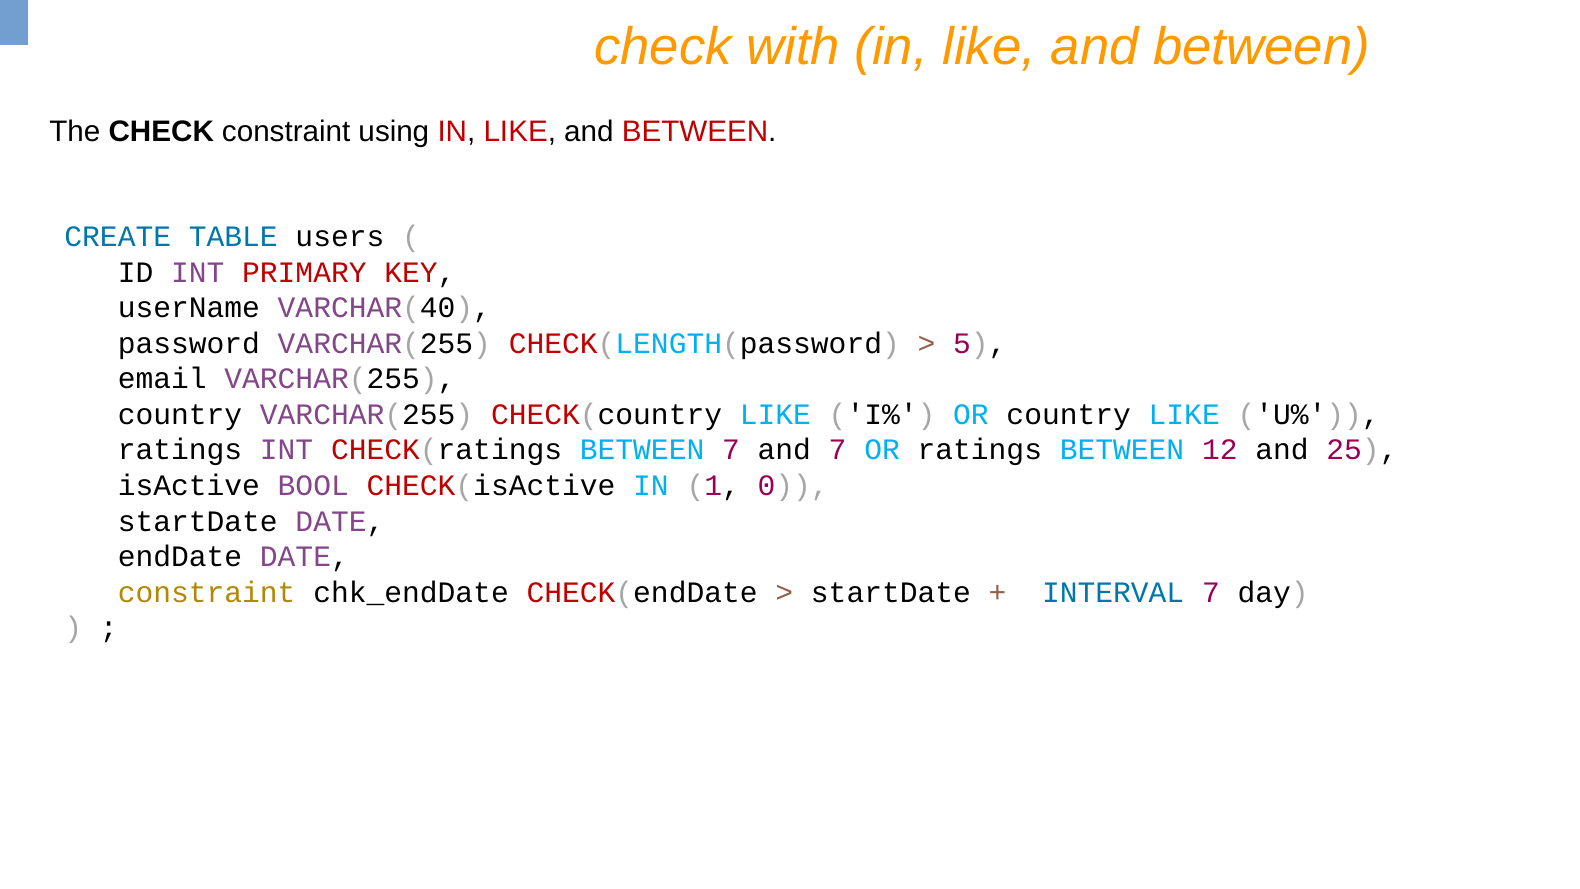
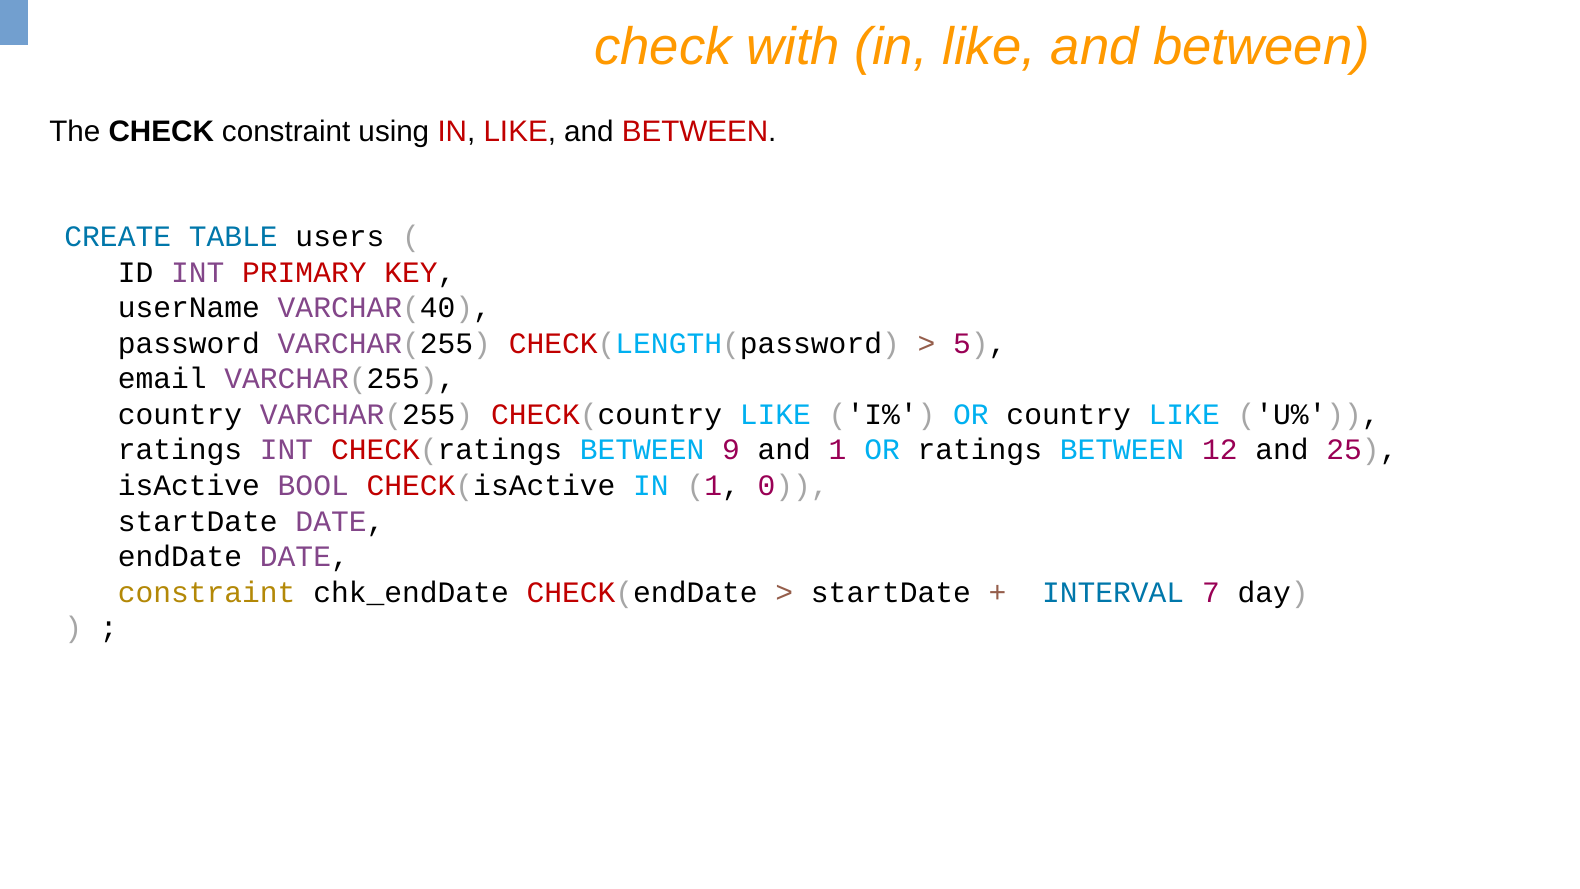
BETWEEN 7: 7 -> 9
and 7: 7 -> 1
